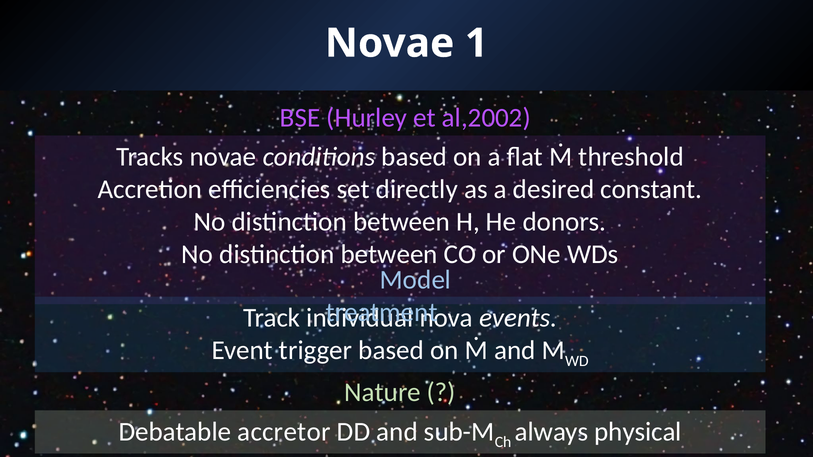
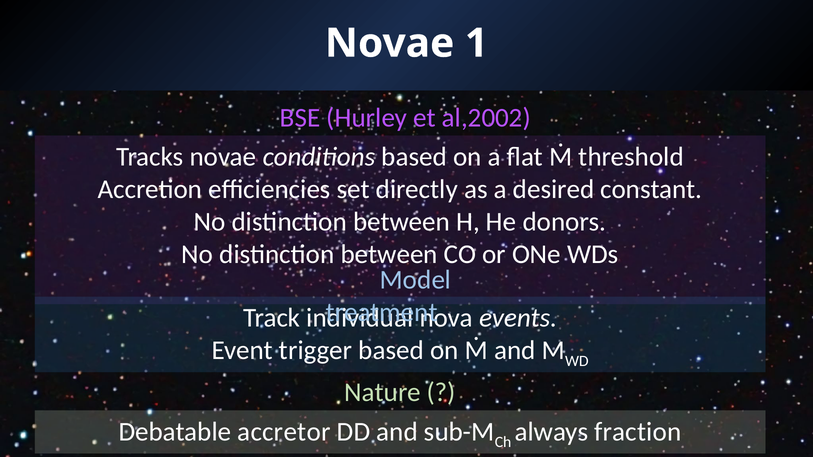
physical: physical -> fraction
